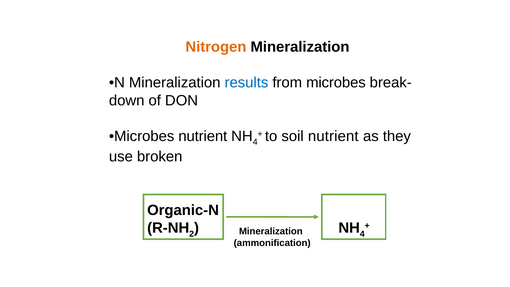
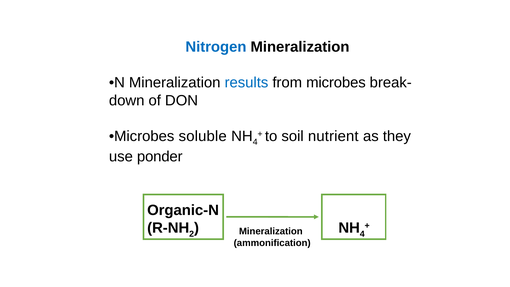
Nitrogen colour: orange -> blue
Microbes nutrient: nutrient -> soluble
broken: broken -> ponder
